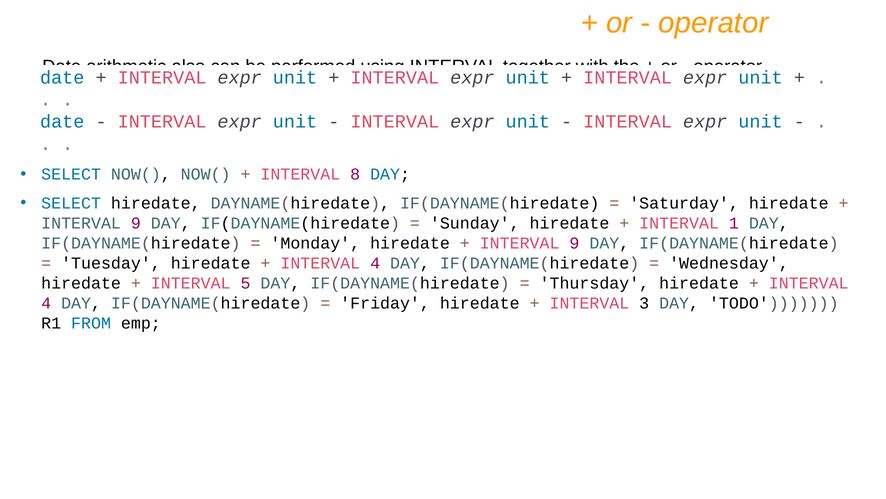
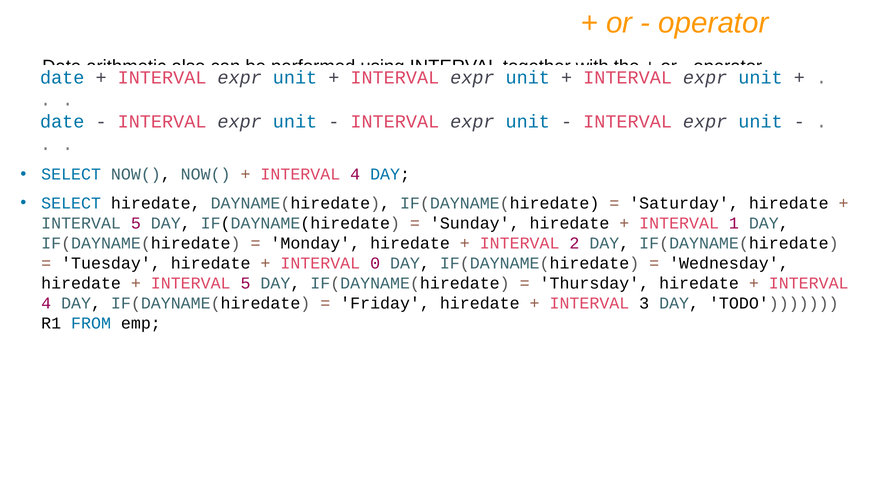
8 at (355, 174): 8 -> 4
9 at (136, 223): 9 -> 5
9 at (574, 243): 9 -> 2
4 at (375, 263): 4 -> 0
